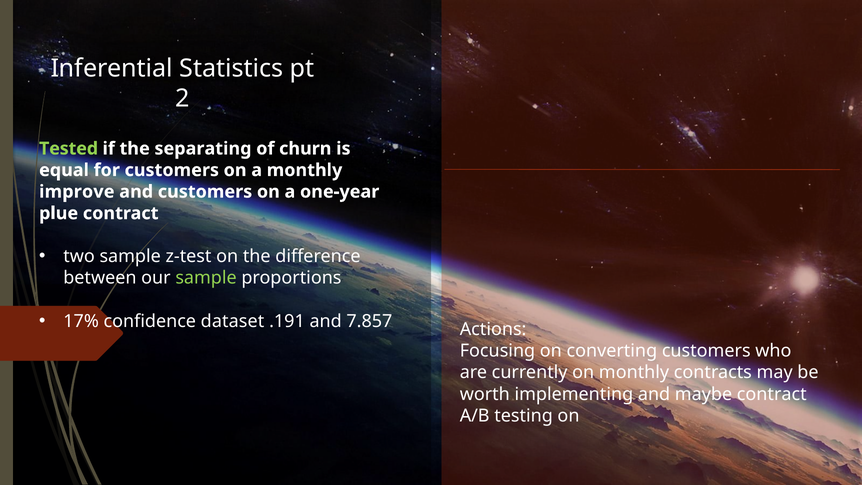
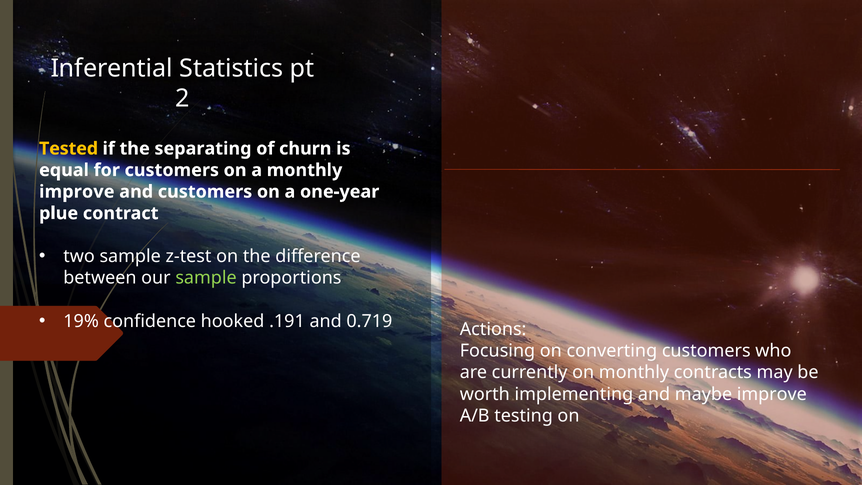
Tested colour: light green -> yellow
17%: 17% -> 19%
dataset: dataset -> hooked
7.857: 7.857 -> 0.719
maybe contract: contract -> improve
